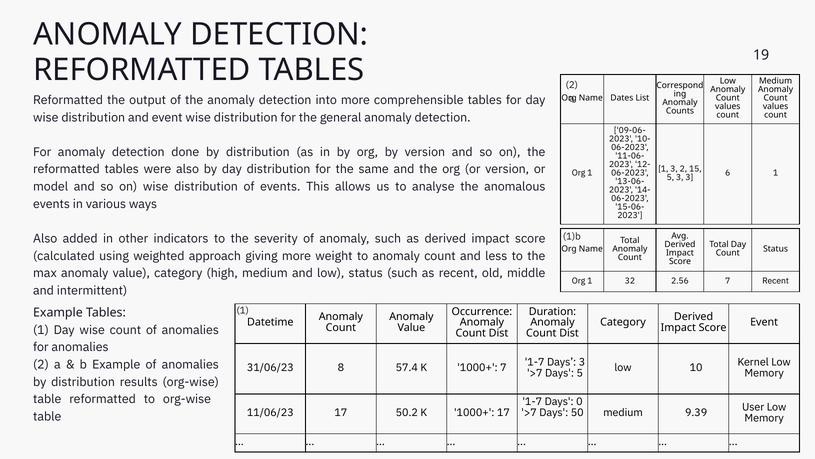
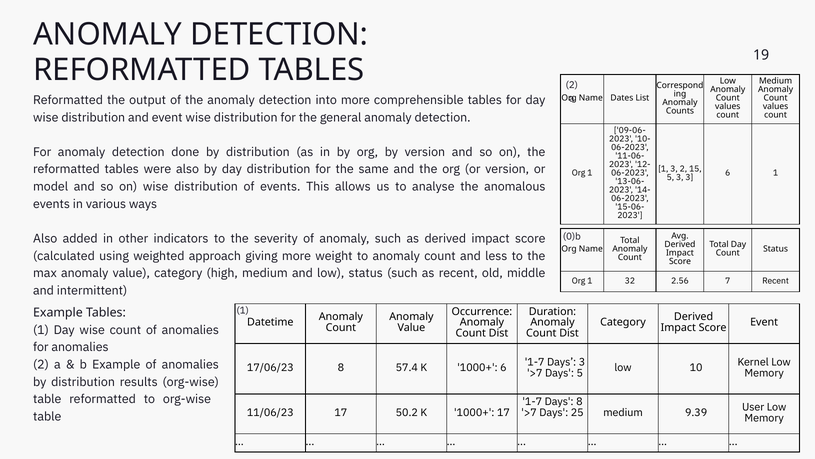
1)b: 1)b -> 0)b
31/06/23: 31/06/23 -> 17/06/23
1000+ 7: 7 -> 6
Days 0: 0 -> 8
50: 50 -> 25
